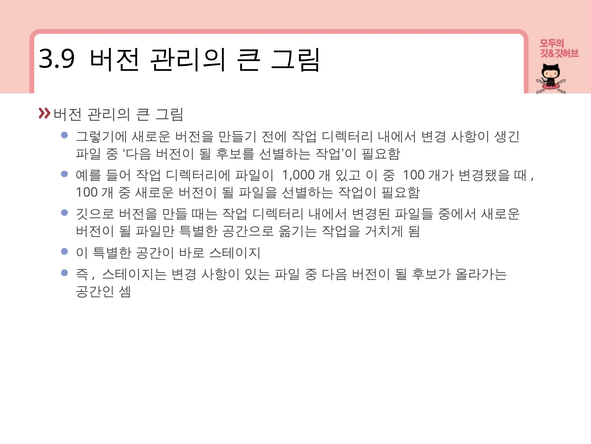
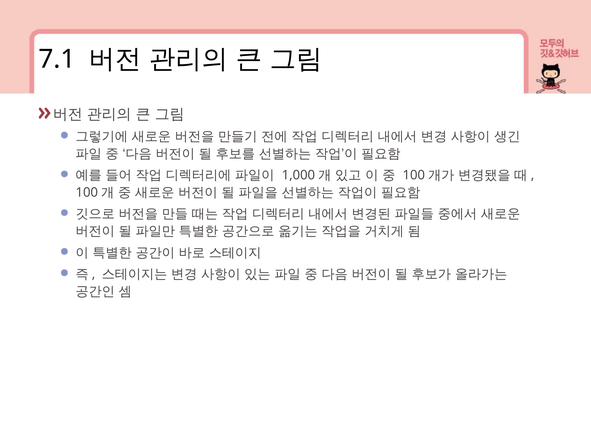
3.9: 3.9 -> 7.1
